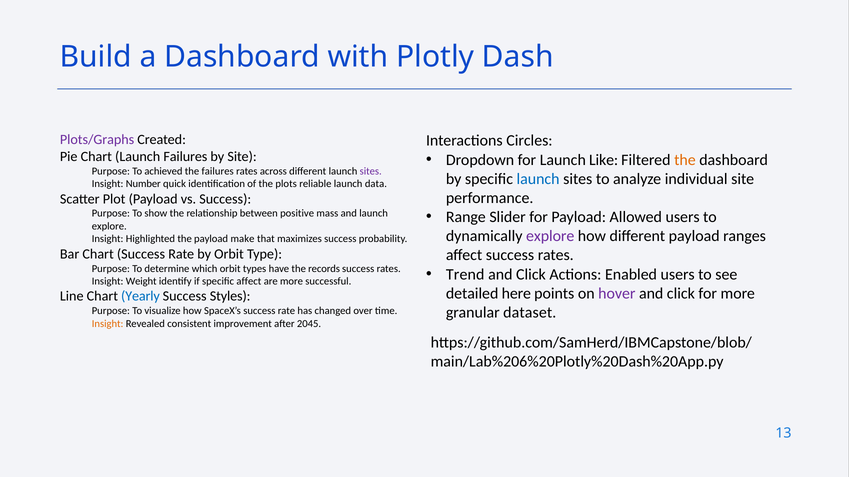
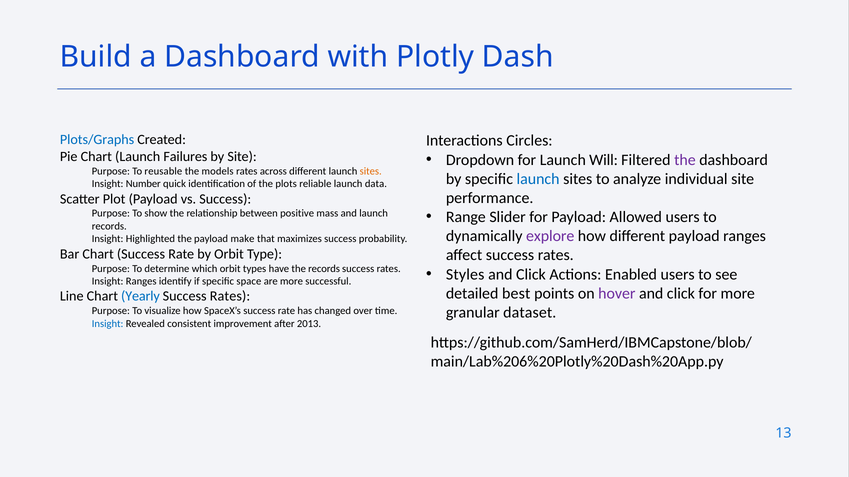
Plots/Graphs colour: purple -> blue
Like: Like -> Will
the at (685, 160) colour: orange -> purple
achieved: achieved -> reusable
the failures: failures -> models
sites at (371, 171) colour: purple -> orange
explore at (109, 226): explore -> records
Trend: Trend -> Styles
Insight Weight: Weight -> Ranges
specific affect: affect -> space
here: here -> best
Styles at (230, 297): Styles -> Rates
Insight at (108, 324) colour: orange -> blue
2045: 2045 -> 2013
